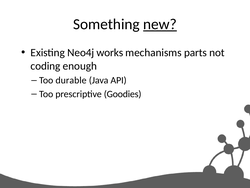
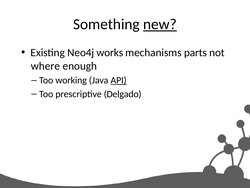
coding: coding -> where
durable: durable -> working
API underline: none -> present
Goodies: Goodies -> Delgado
